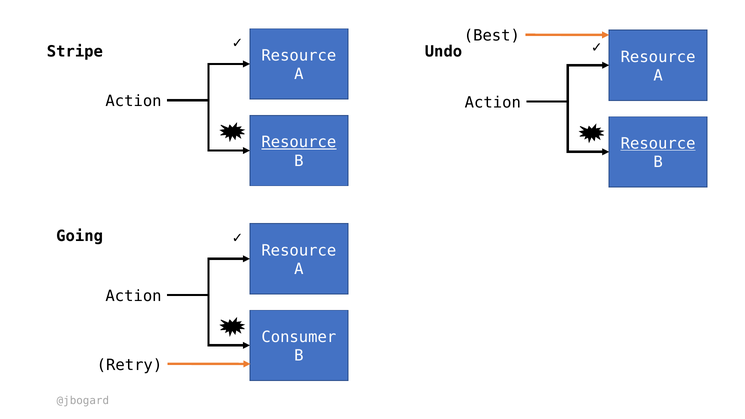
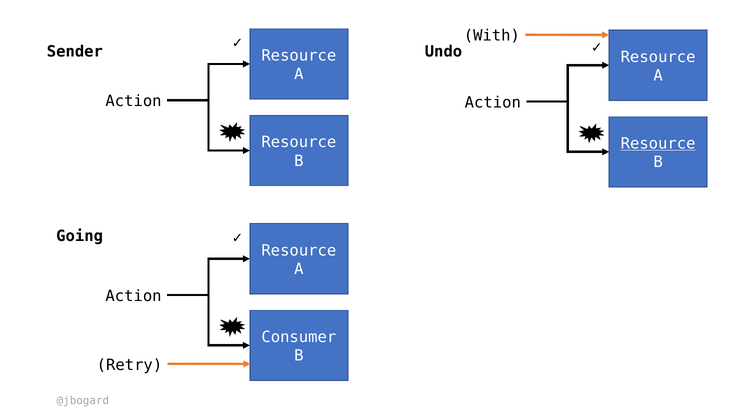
Best: Best -> With
Stripe: Stripe -> Sender
Resource at (299, 142) underline: present -> none
